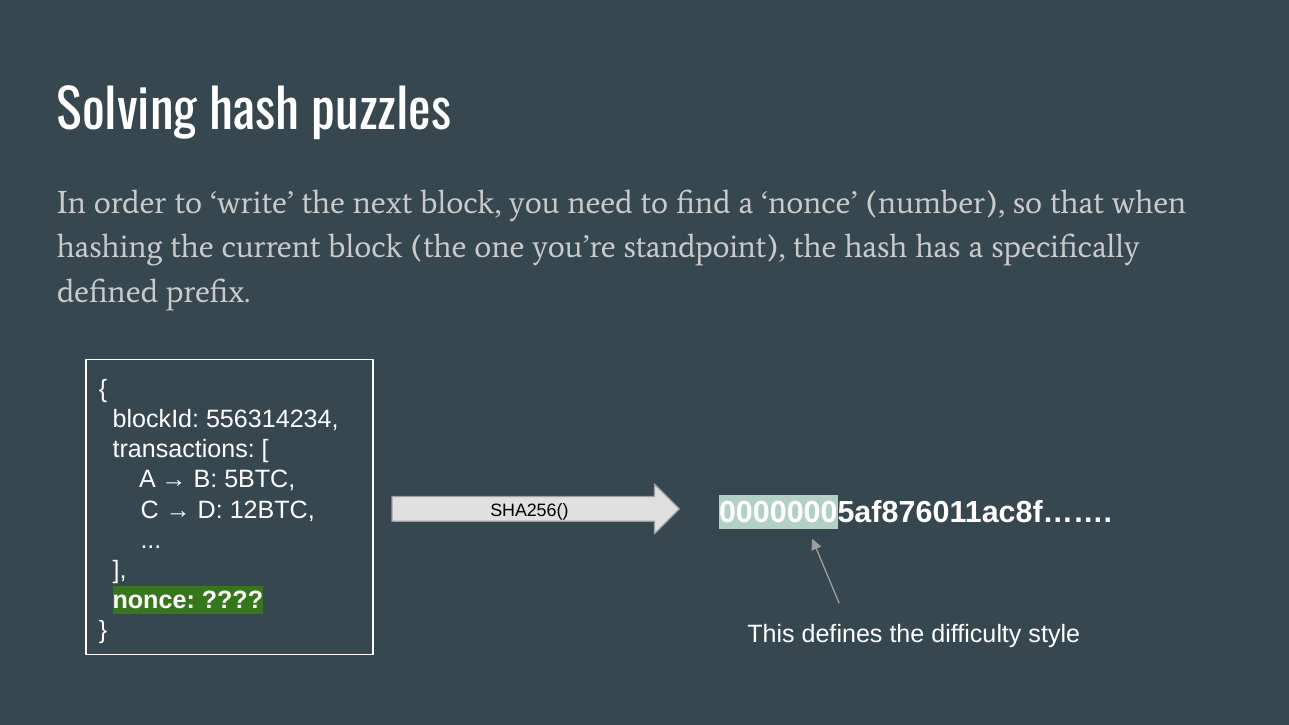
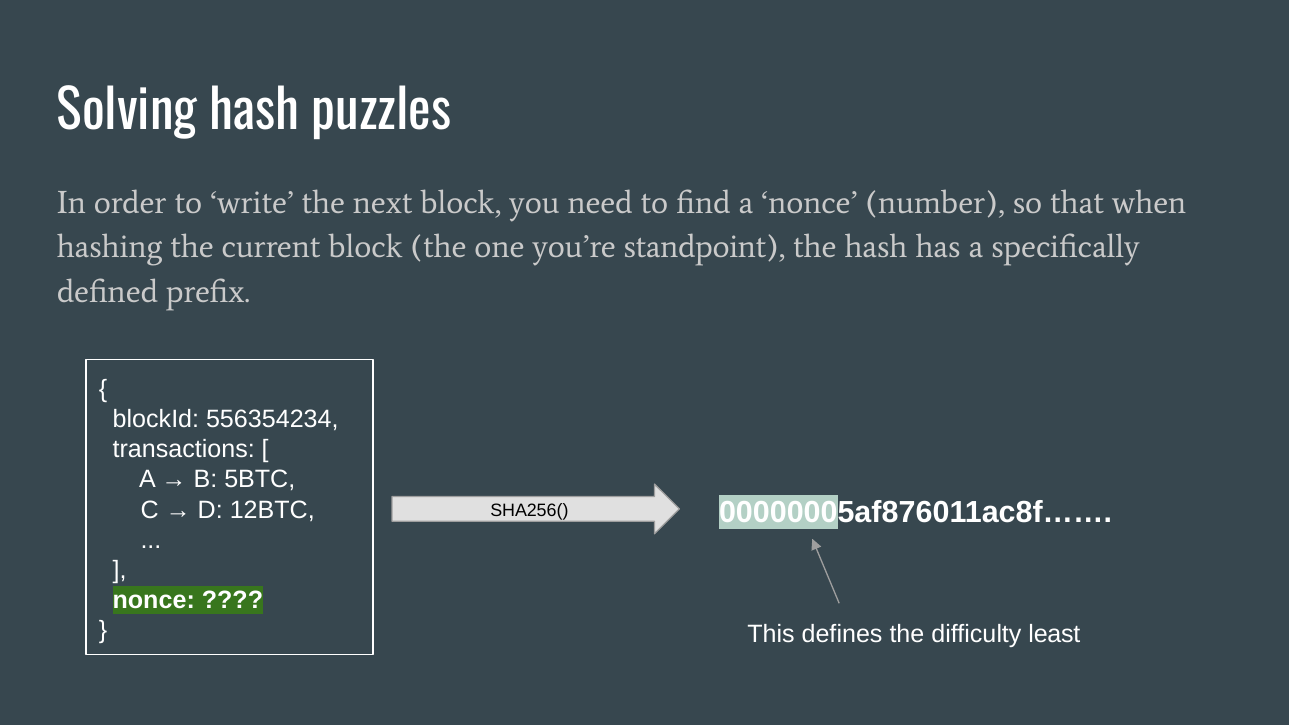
556314234: 556314234 -> 556354234
style: style -> least
